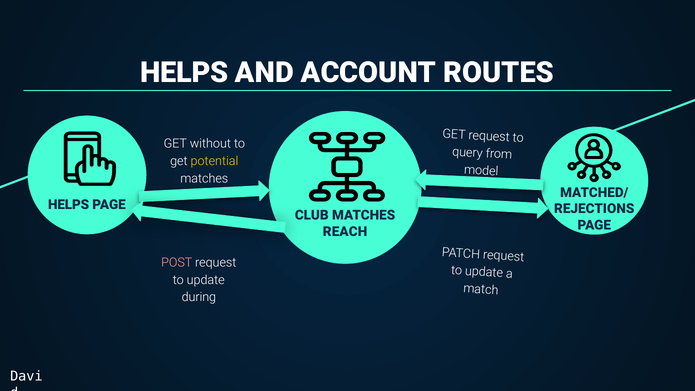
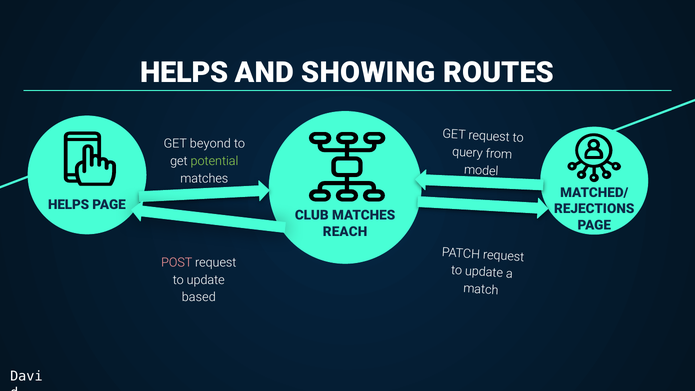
ACCOUNT: ACCOUNT -> SHOWING
without: without -> beyond
potential colour: yellow -> light green
during: during -> based
